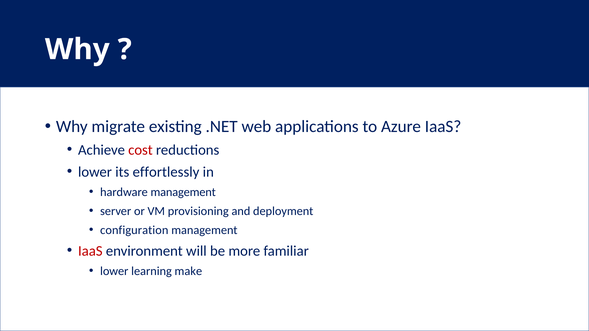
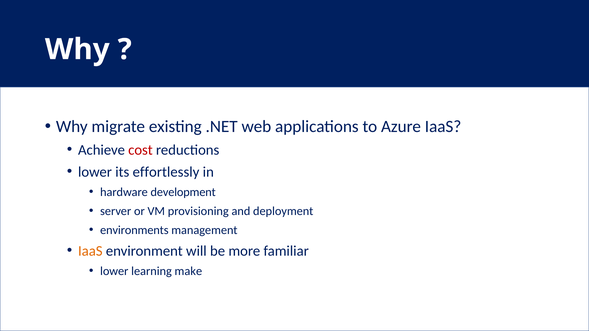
hardware management: management -> development
configuration: configuration -> environments
IaaS at (90, 251) colour: red -> orange
